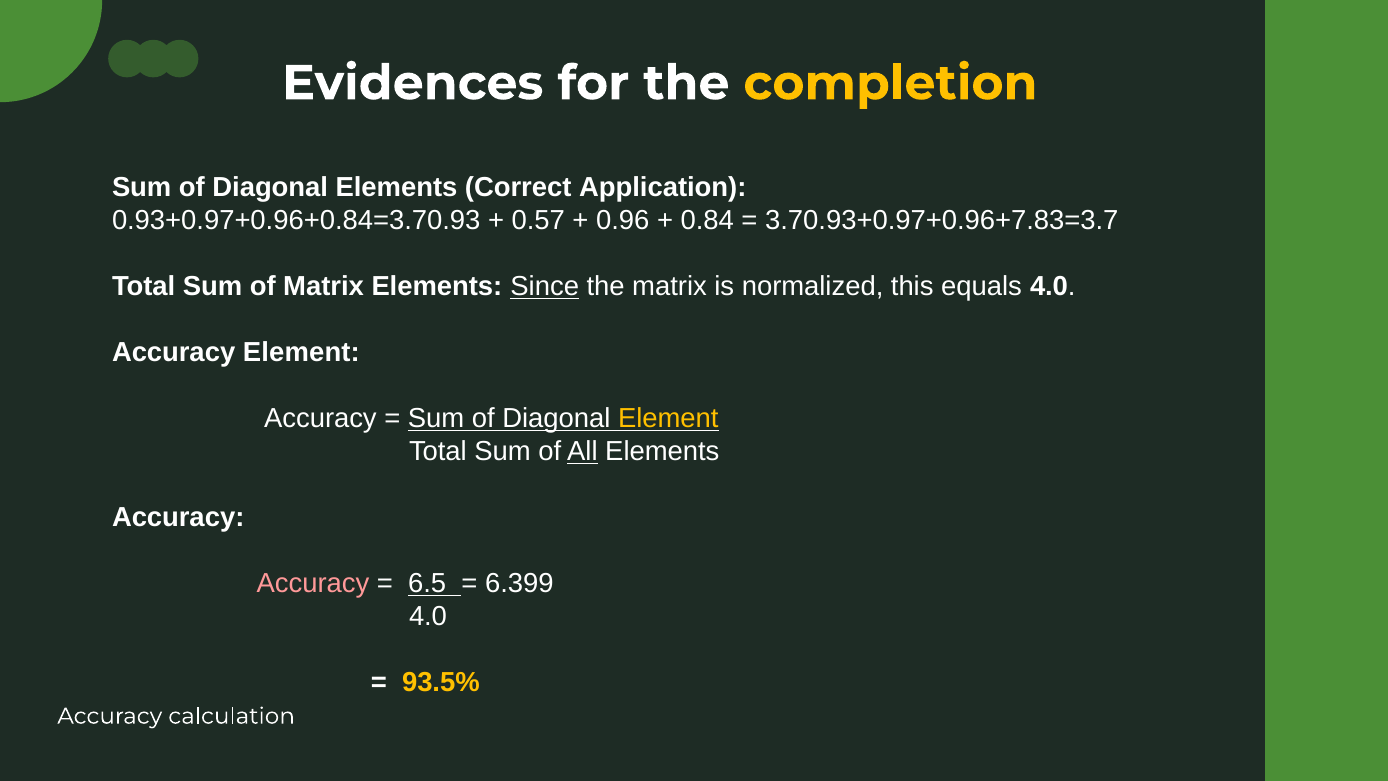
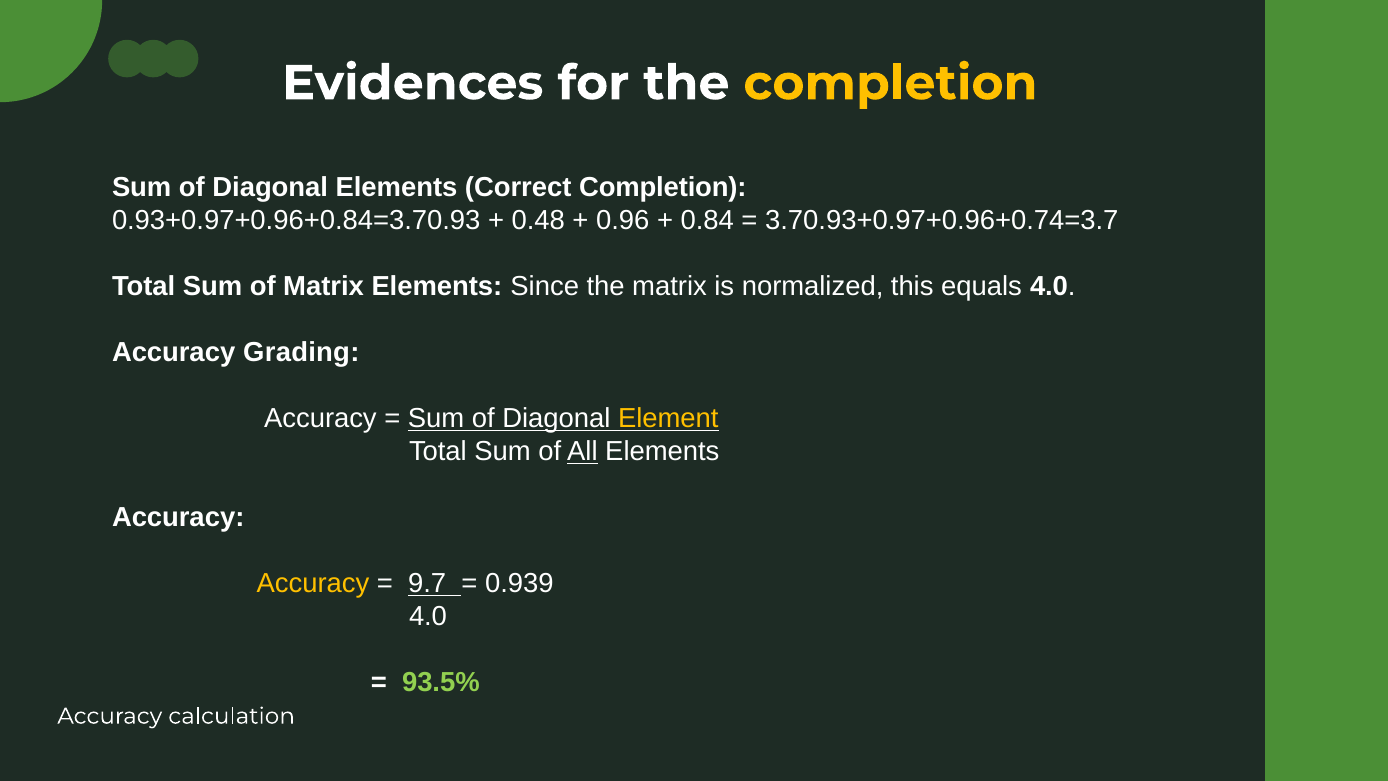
Correct Application: Application -> Completion
0.57: 0.57 -> 0.48
3.70.93+0.97+0.96+7.83=3.7: 3.70.93+0.97+0.96+7.83=3.7 -> 3.70.93+0.97+0.96+0.74=3.7
Since underline: present -> none
Accuracy Element: Element -> Grading
Accuracy at (313, 583) colour: pink -> yellow
6.5: 6.5 -> 9.7
6.399: 6.399 -> 0.939
93.5% colour: yellow -> light green
